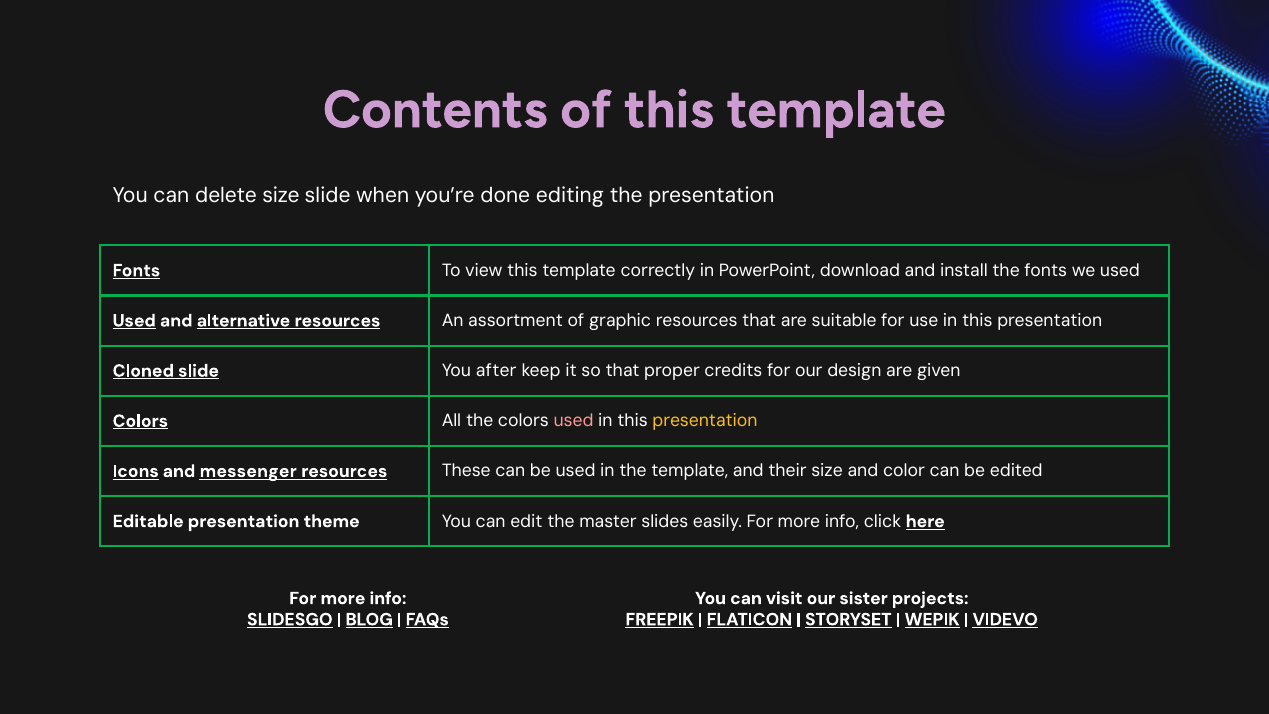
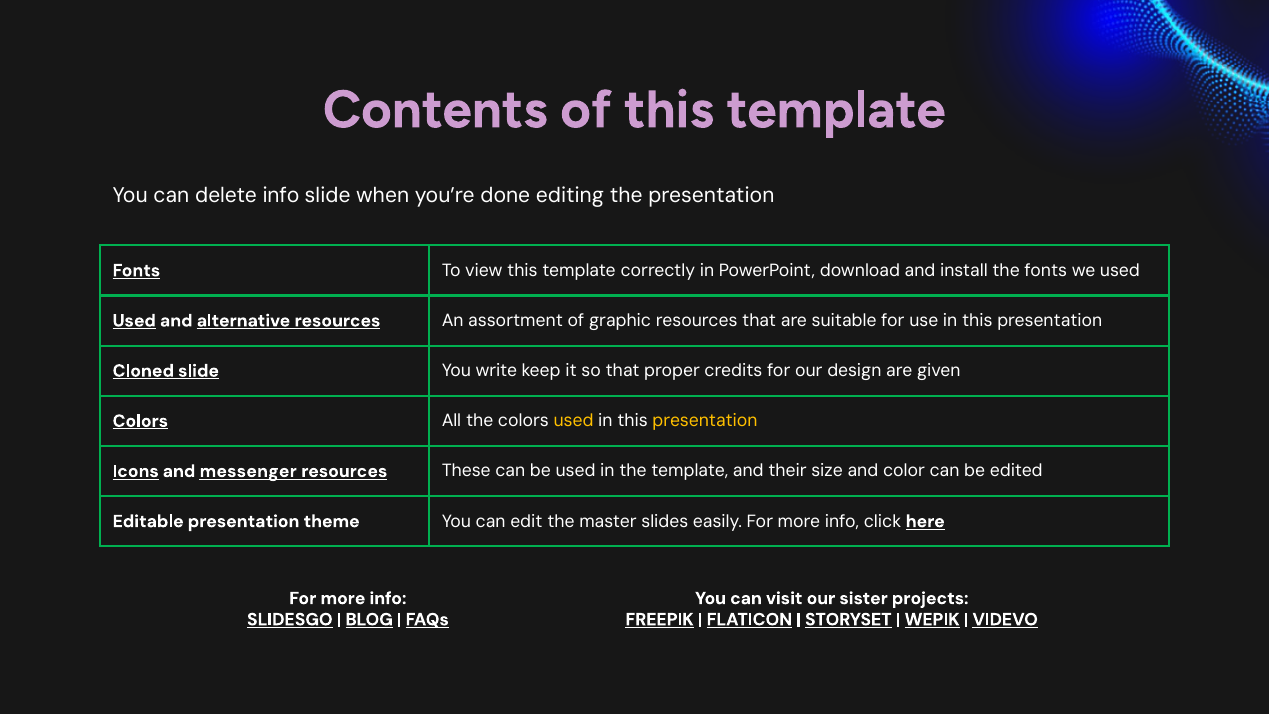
delete size: size -> info
after: after -> write
used at (574, 421) colour: pink -> yellow
